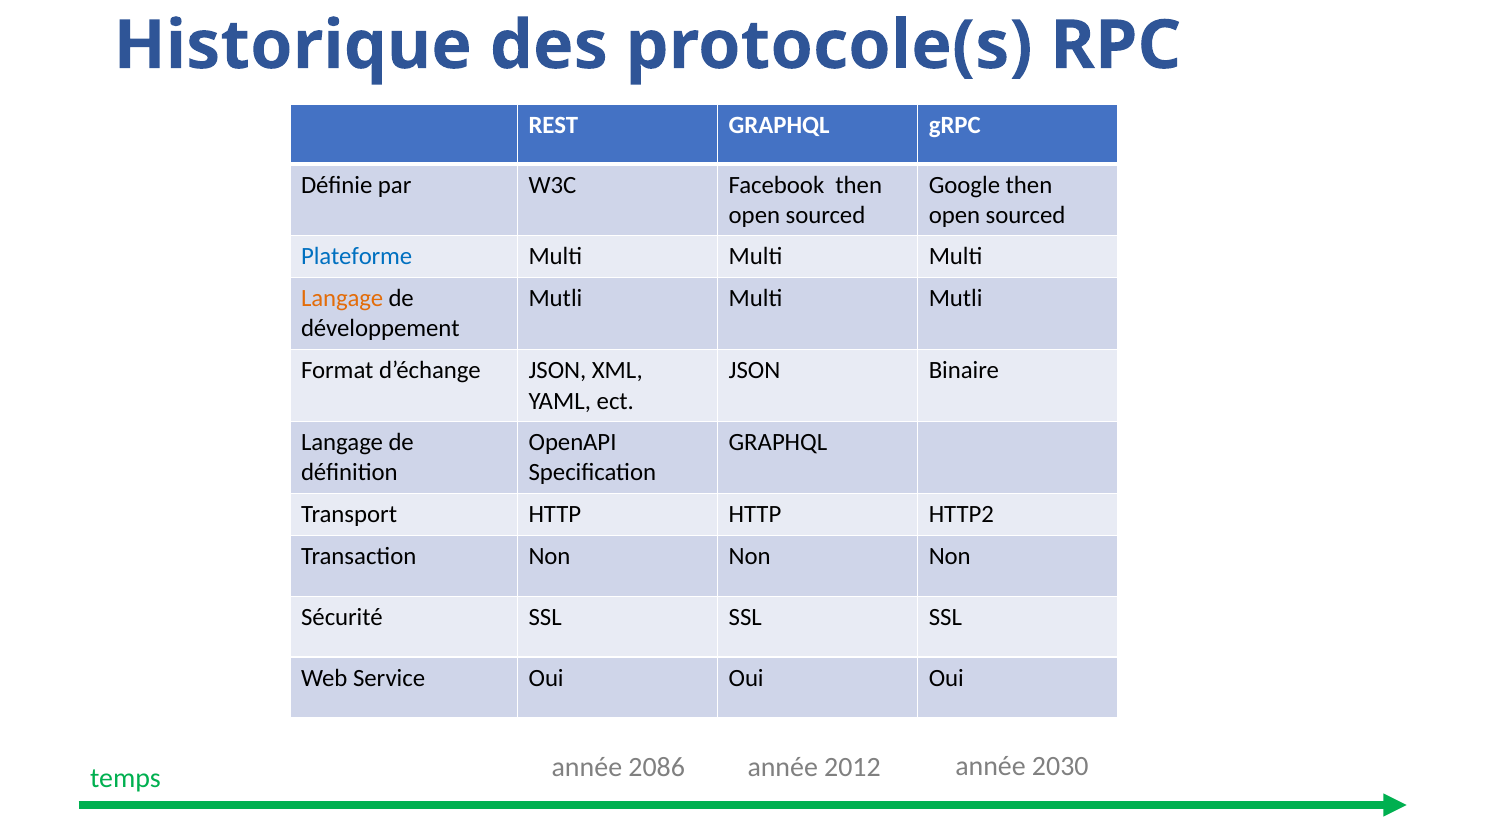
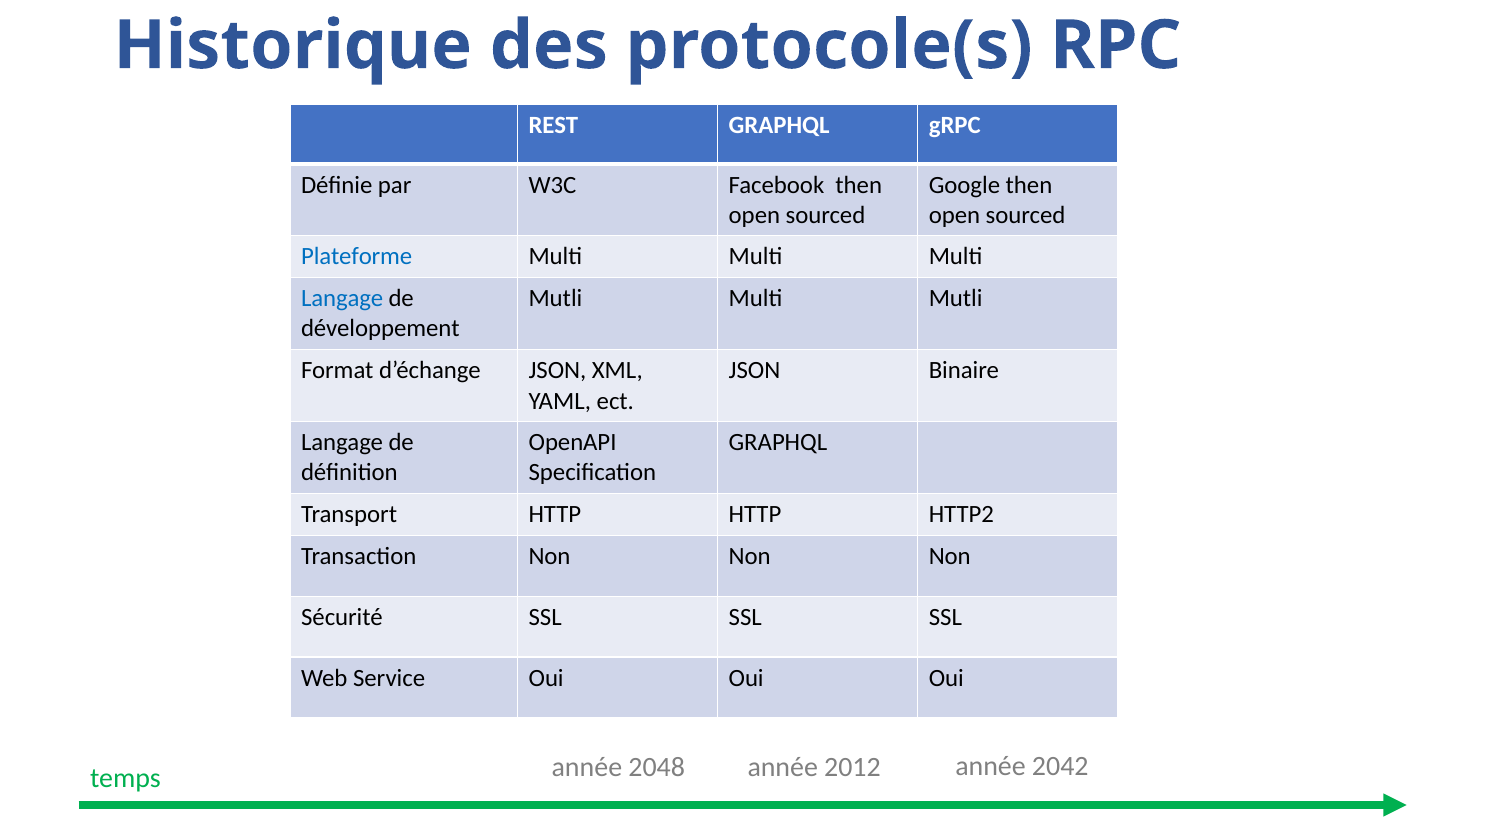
Langage at (342, 298) colour: orange -> blue
2086: 2086 -> 2048
2030: 2030 -> 2042
